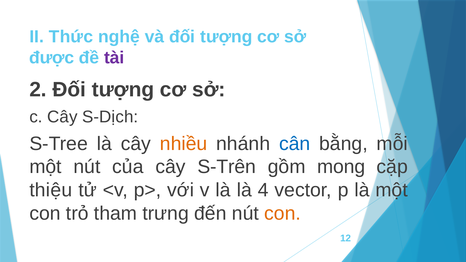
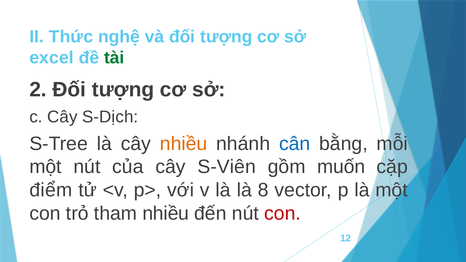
được: được -> excel
tài colour: purple -> green
S-Trên: S-Trên -> S-Viên
mong: mong -> muốn
thiệu: thiệu -> điểm
4: 4 -> 8
tham trưng: trưng -> nhiều
con at (283, 214) colour: orange -> red
